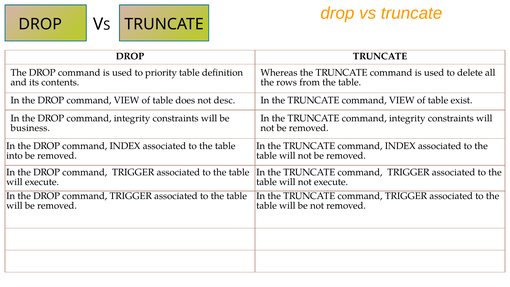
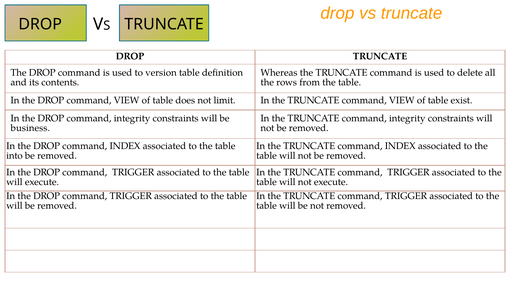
priority: priority -> version
desc: desc -> limit
